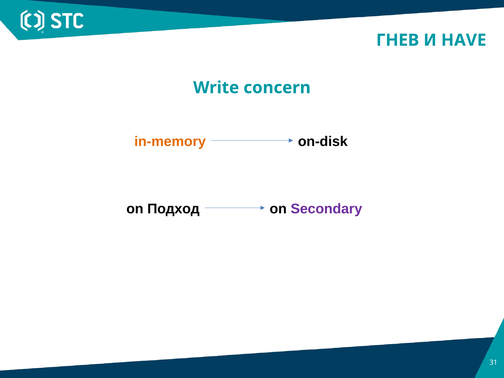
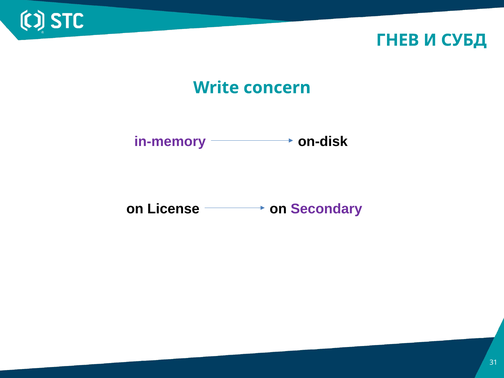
HAVE: HAVE -> СУБД
in-memory colour: orange -> purple
Подход: Подход -> License
